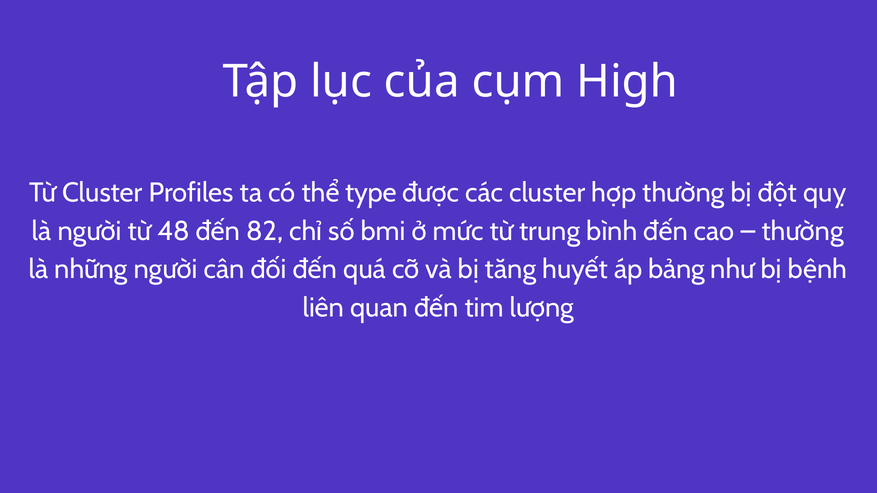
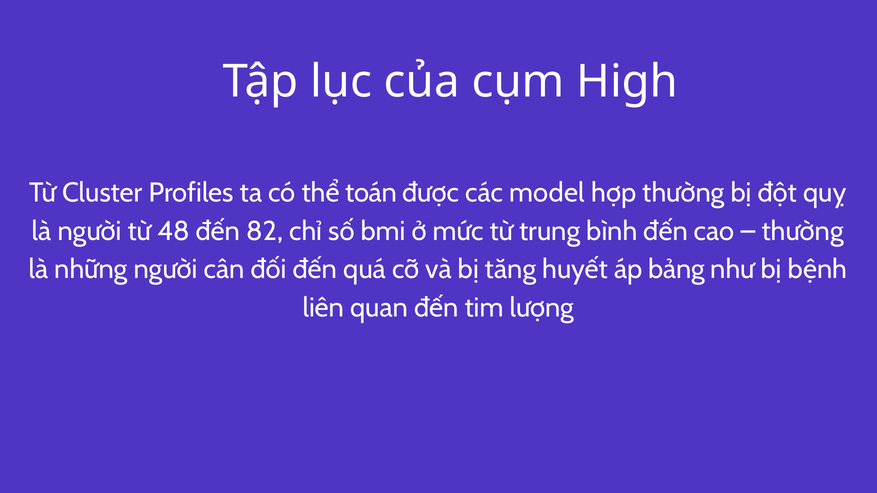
type: type -> toán
các cluster: cluster -> model
